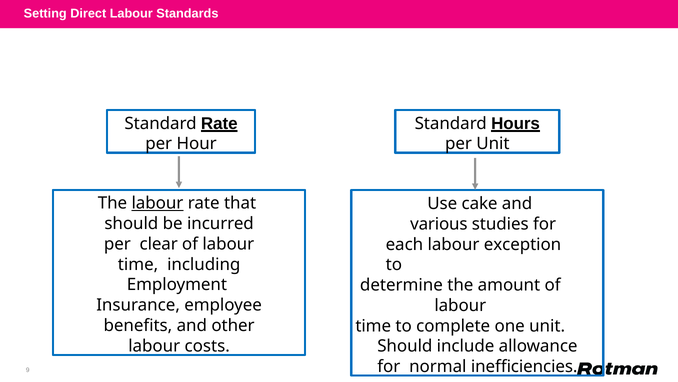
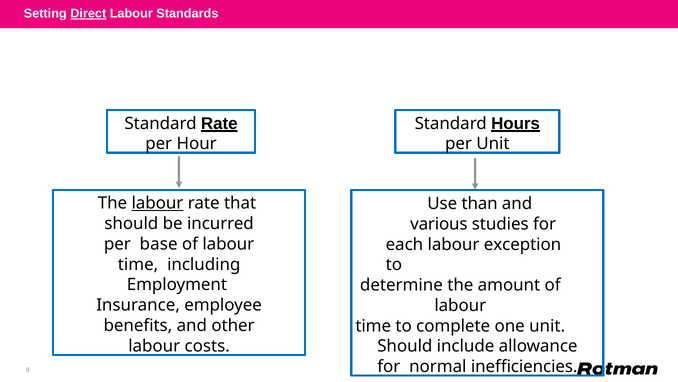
Direct underline: none -> present
cake: cake -> than
clear: clear -> base
